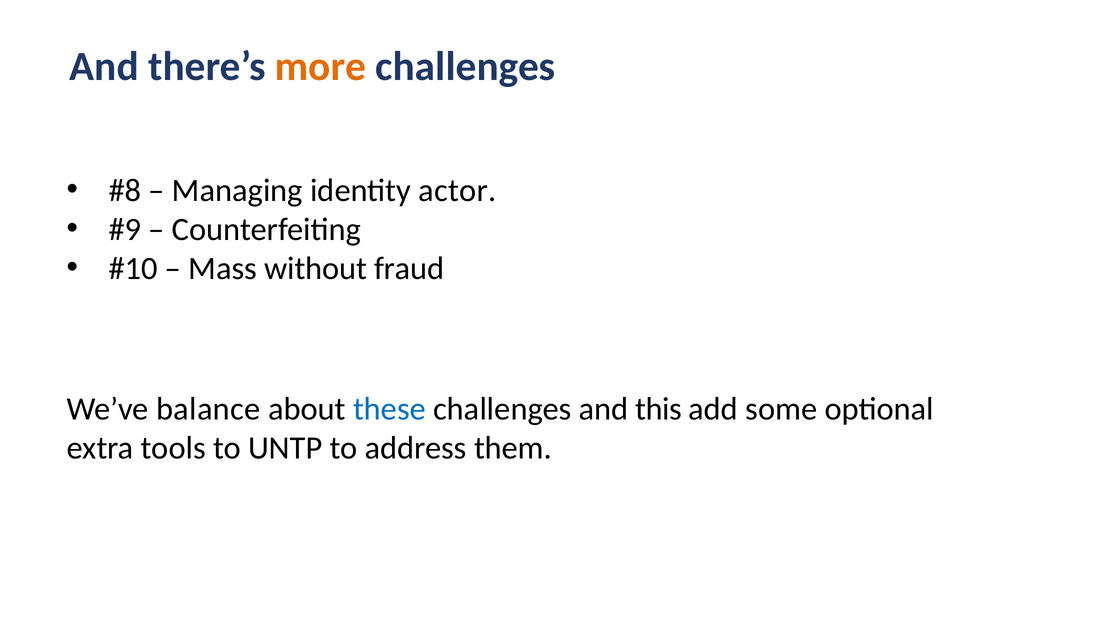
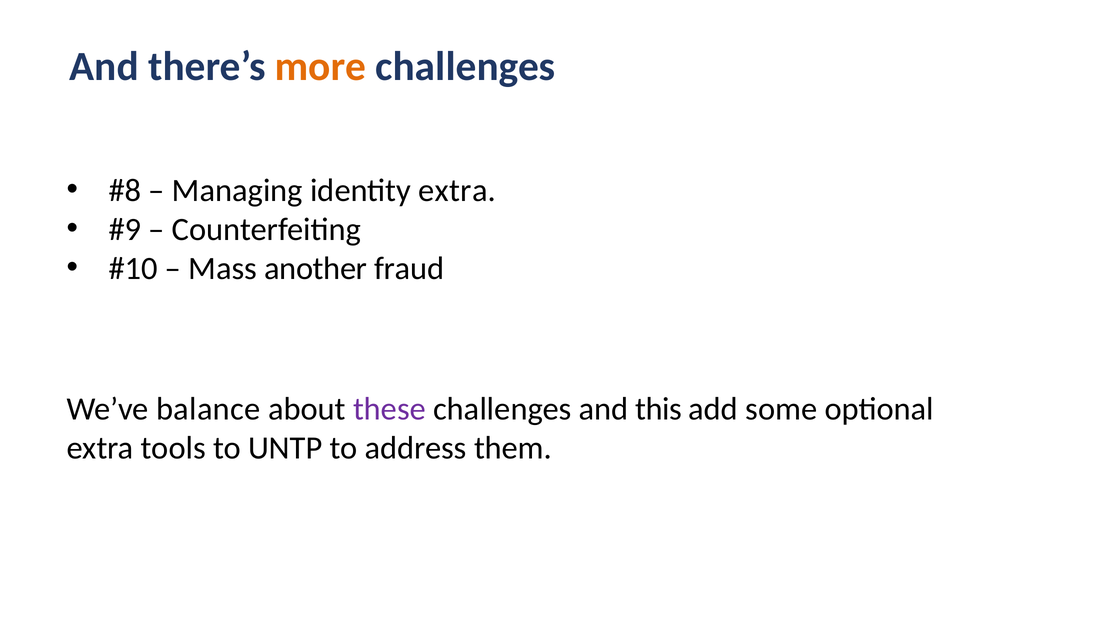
identity actor: actor -> extra
without: without -> another
these colour: blue -> purple
